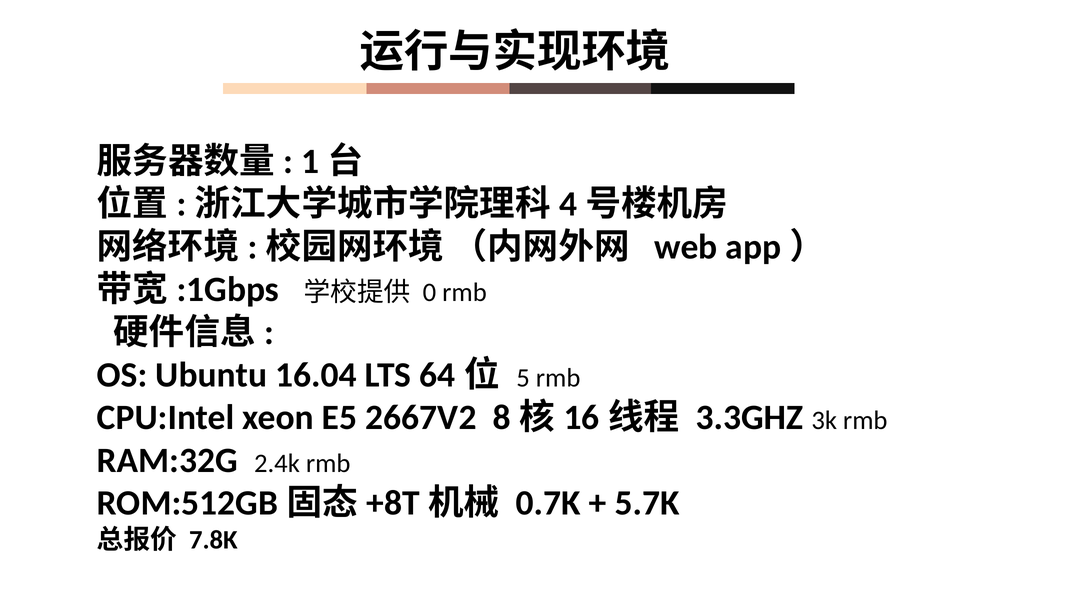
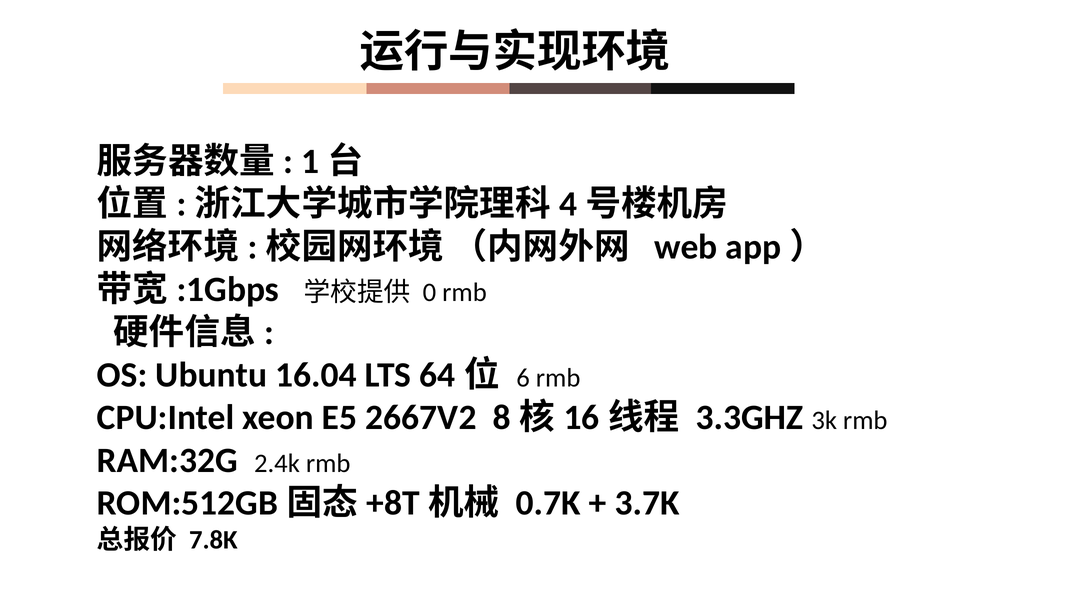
5: 5 -> 6
5.7K: 5.7K -> 3.7K
